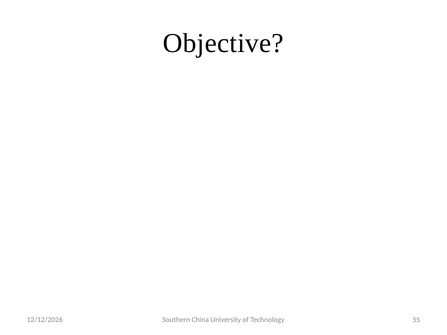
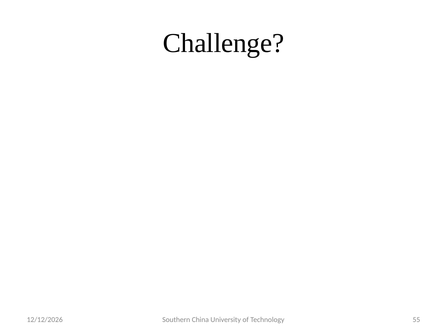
Objective: Objective -> Challenge
